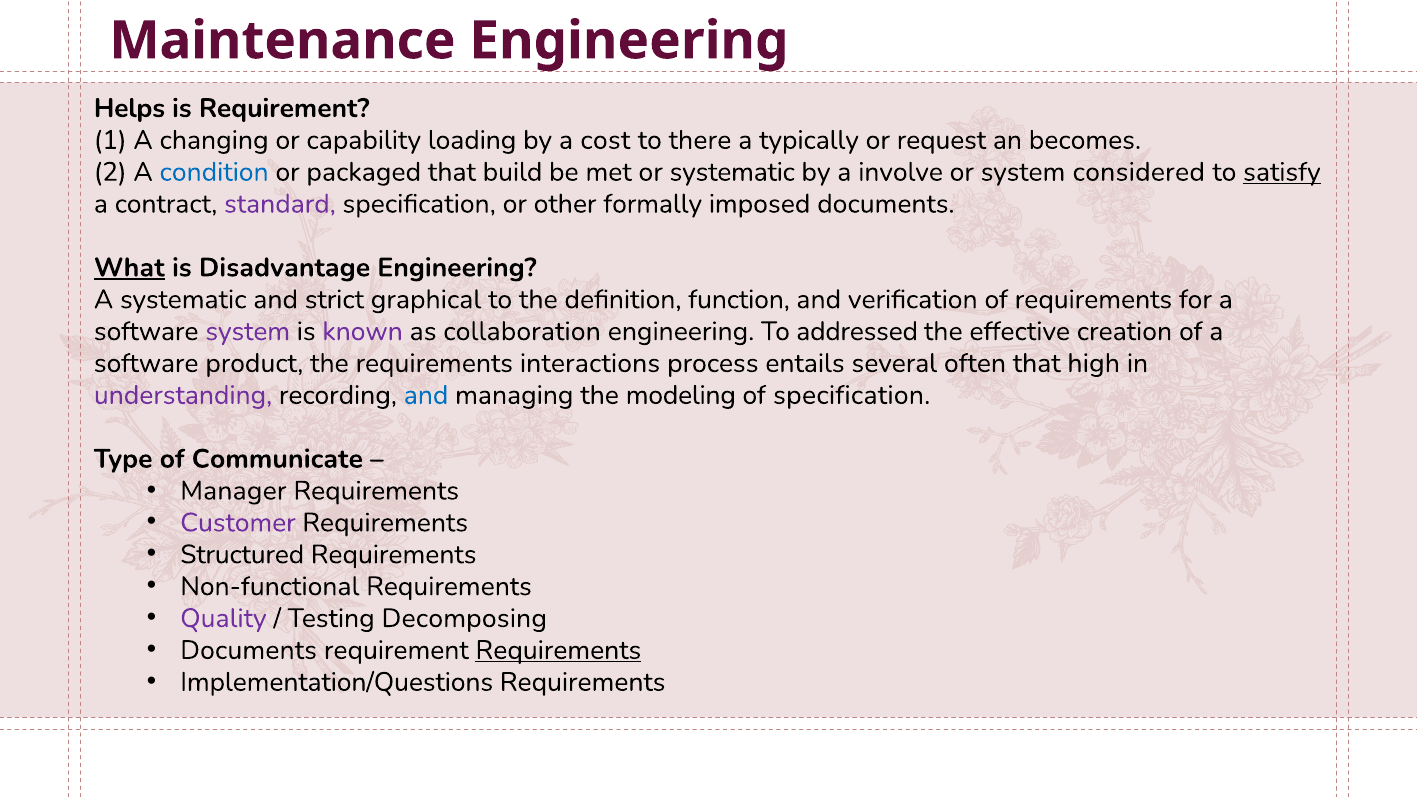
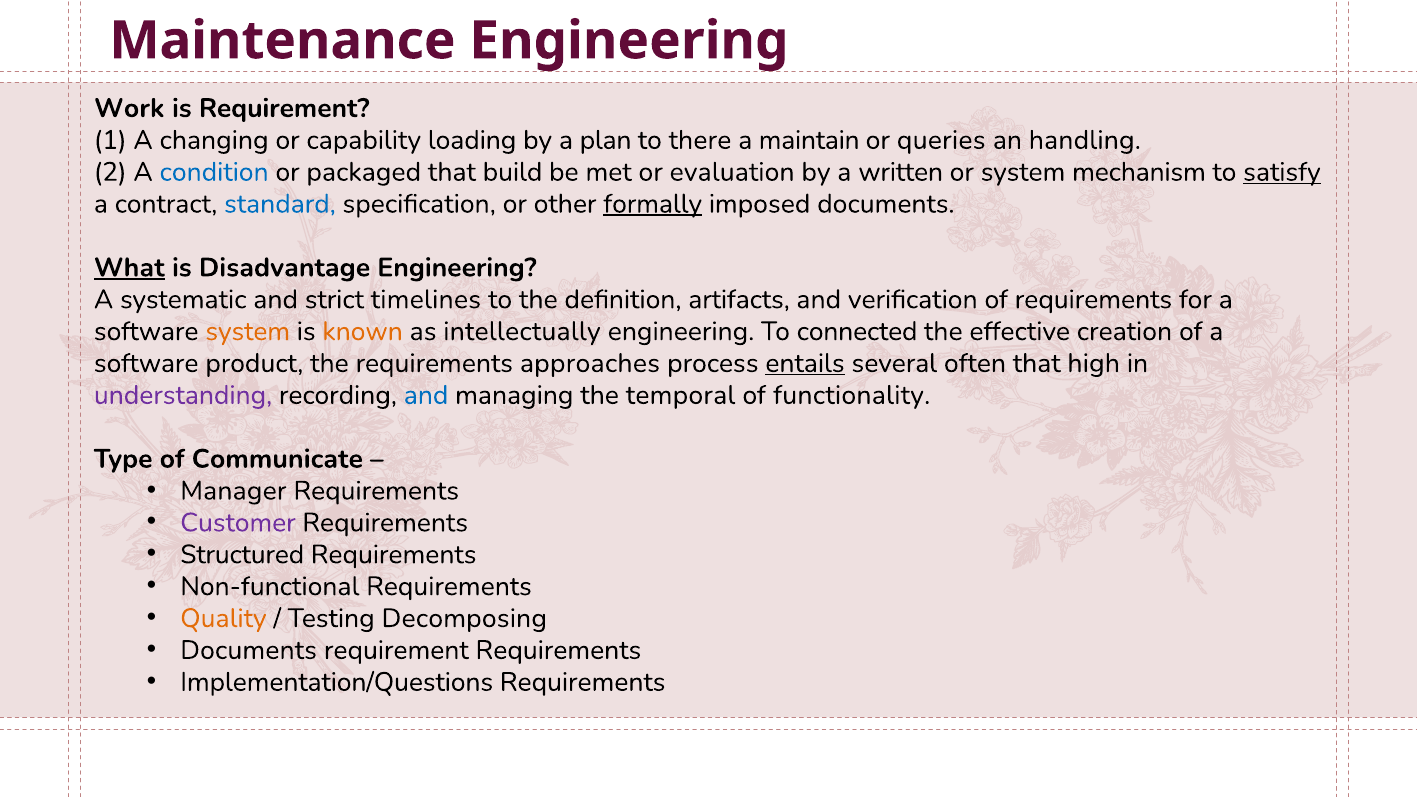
Helps: Helps -> Work
cost: cost -> plan
typically: typically -> maintain
request: request -> queries
becomes: becomes -> handling
or systematic: systematic -> evaluation
involve: involve -> written
considered: considered -> mechanism
standard colour: purple -> blue
formally underline: none -> present
graphical: graphical -> timelines
function: function -> artifacts
system at (248, 331) colour: purple -> orange
known colour: purple -> orange
collaboration: collaboration -> intellectually
addressed: addressed -> connected
interactions: interactions -> approaches
entails underline: none -> present
modeling: modeling -> temporal
of specification: specification -> functionality
Quality colour: purple -> orange
Requirements at (558, 650) underline: present -> none
